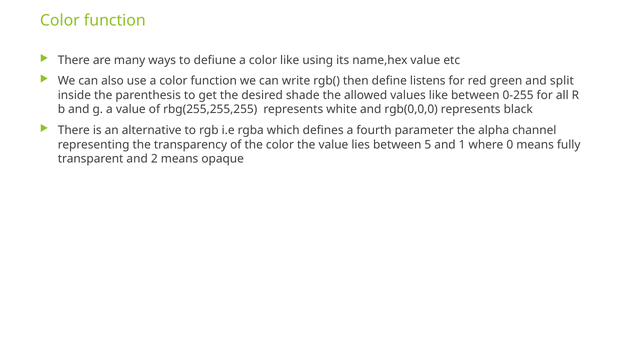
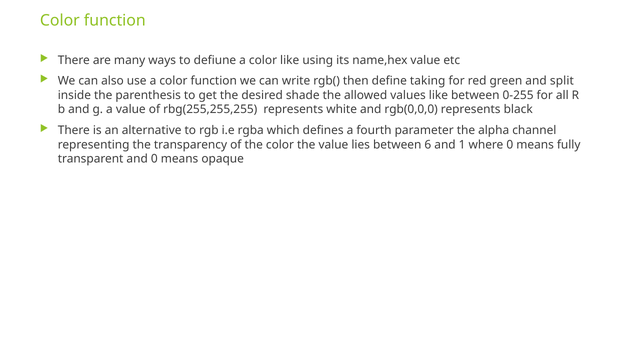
listens: listens -> taking
5: 5 -> 6
and 2: 2 -> 0
